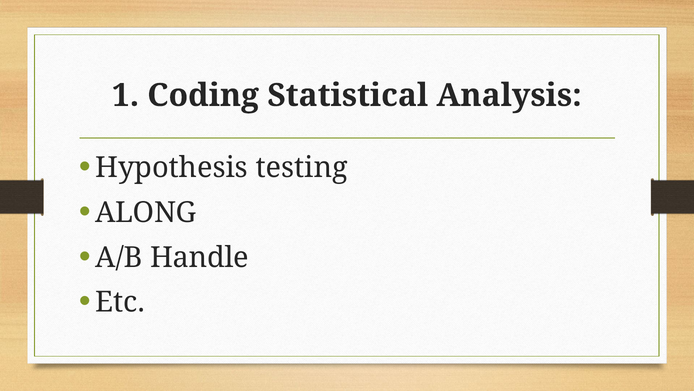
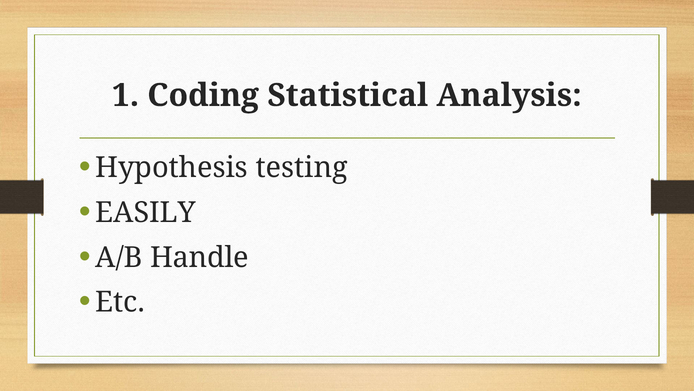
ALONG: ALONG -> EASILY
